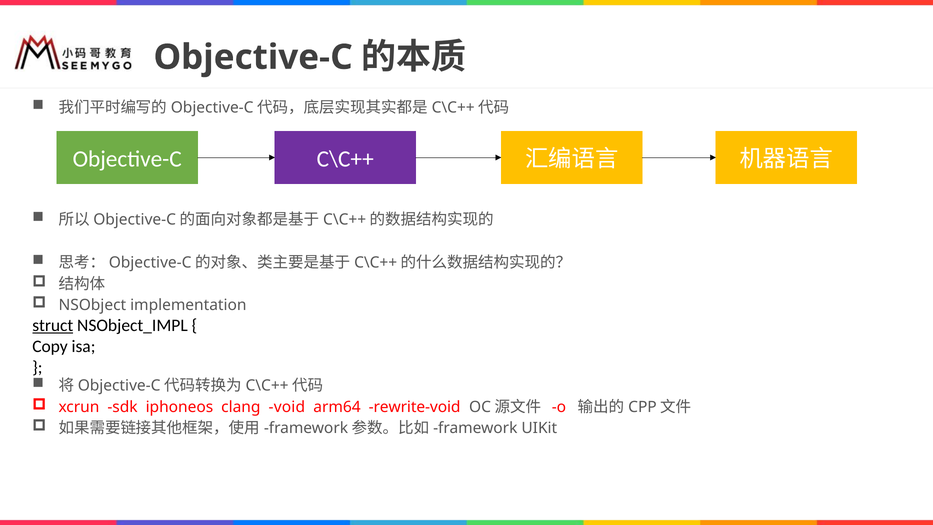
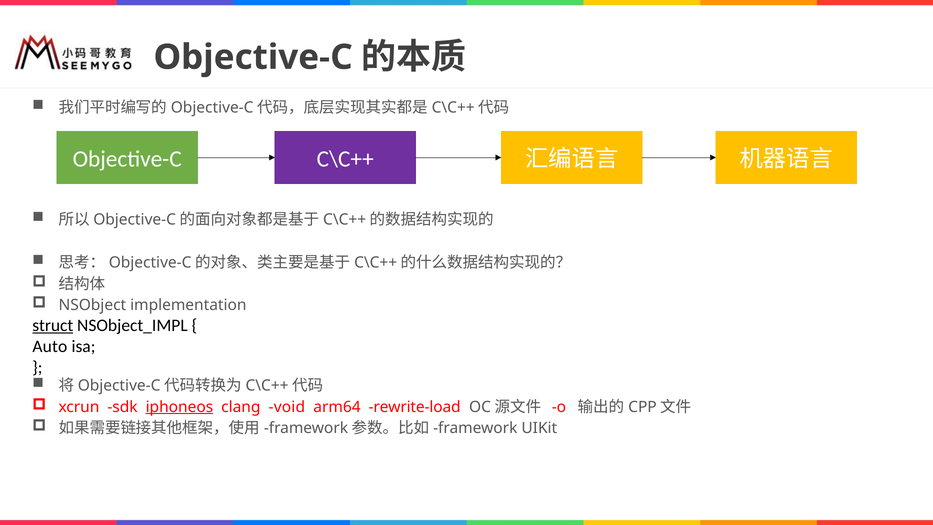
Copy: Copy -> Auto
iphoneos underline: none -> present
rewrite-void: rewrite-void -> rewrite-load
